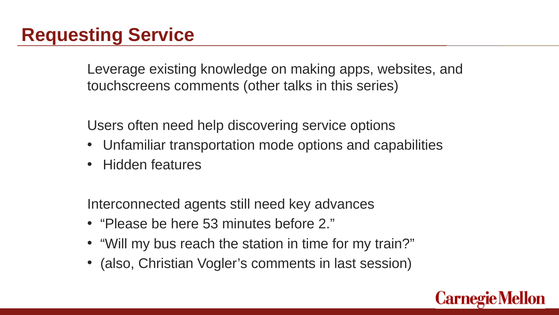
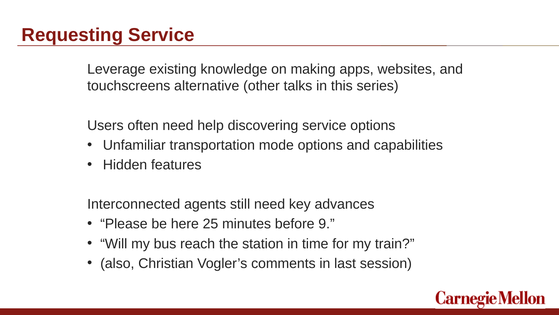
touchscreens comments: comments -> alternative
53: 53 -> 25
2: 2 -> 9
